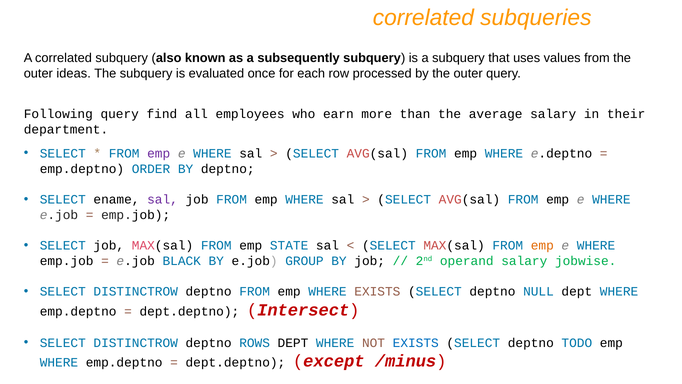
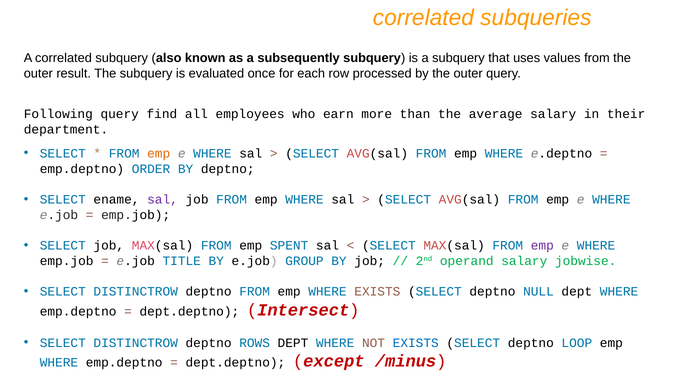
ideas: ideas -> result
emp at (159, 153) colour: purple -> orange
STATE: STATE -> SPENT
emp at (542, 245) colour: orange -> purple
BLACK: BLACK -> TITLE
TODO: TODO -> LOOP
